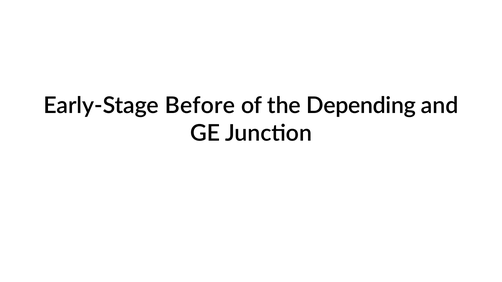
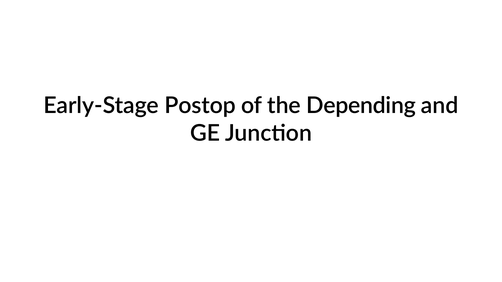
Before: Before -> Postop
